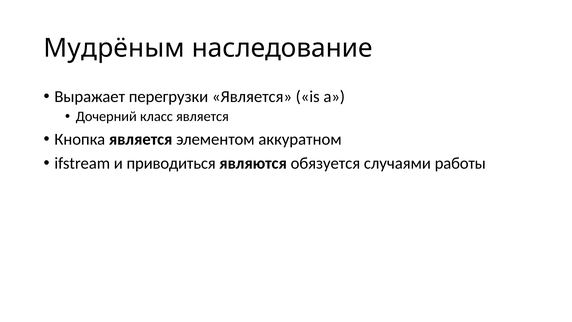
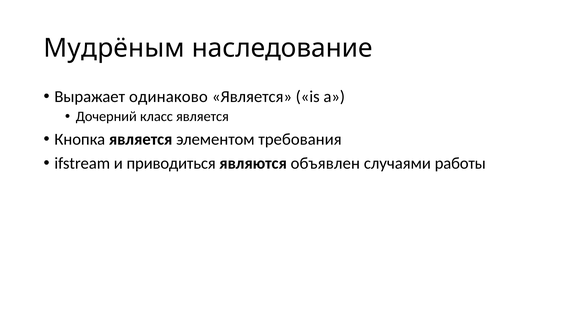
перегрузки: перегрузки -> одинаково
аккуратном: аккуратном -> требования
обязуется: обязуется -> объявлен
